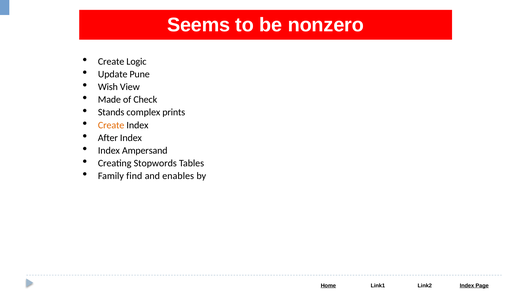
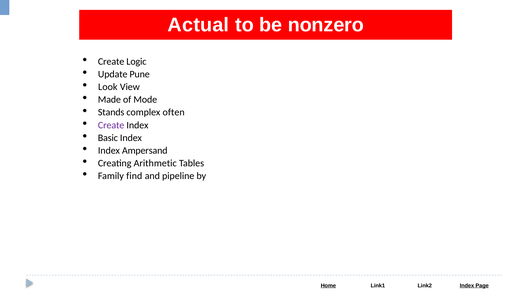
Seems: Seems -> Actual
Wish: Wish -> Look
Check: Check -> Mode
prints: prints -> often
Create at (111, 125) colour: orange -> purple
After: After -> Basic
Stopwords: Stopwords -> Arithmetic
enables: enables -> pipeline
